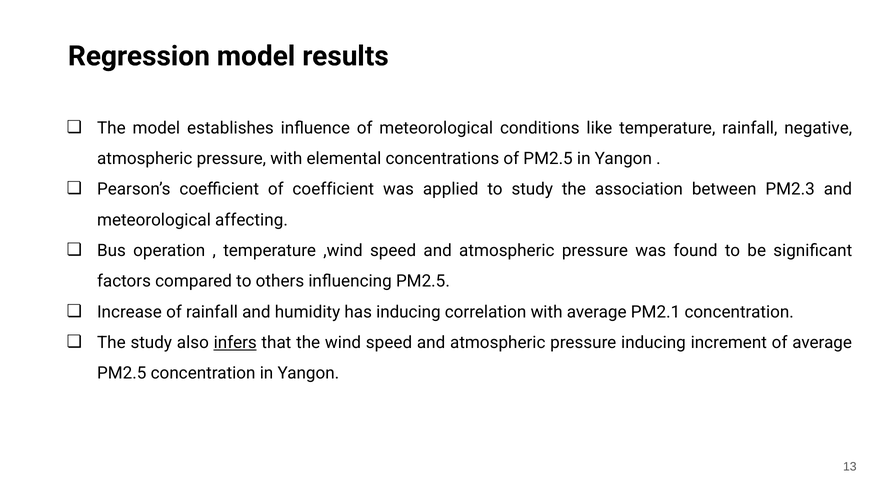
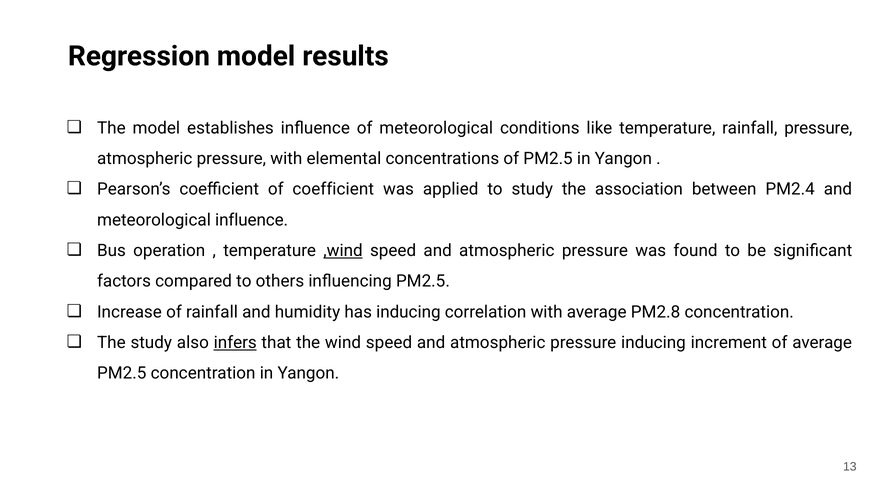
rainfall negative: negative -> pressure
PM2.3: PM2.3 -> PM2.4
meteorological affecting: affecting -> influence
,wind underline: none -> present
PM2.1: PM2.1 -> PM2.8
